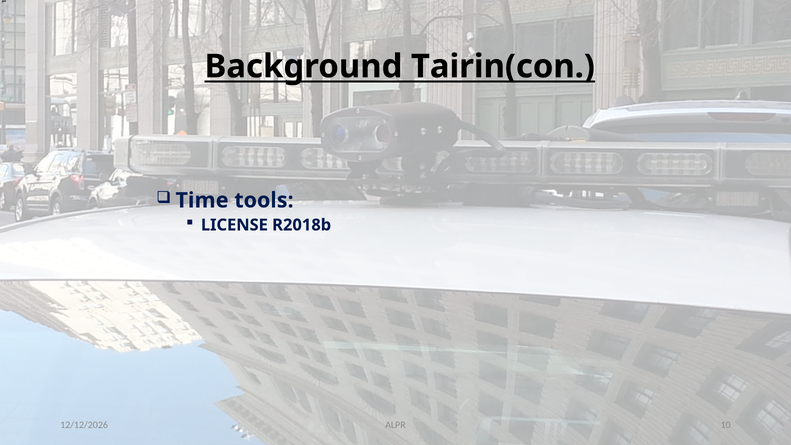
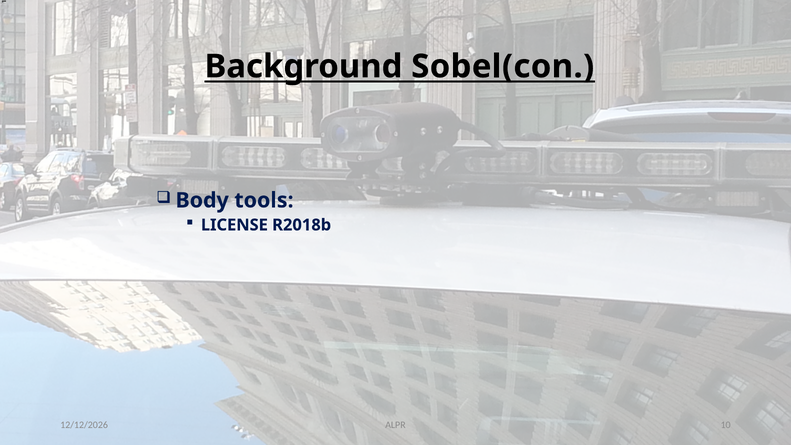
Tairin(con: Tairin(con -> Sobel(con
Time: Time -> Body
